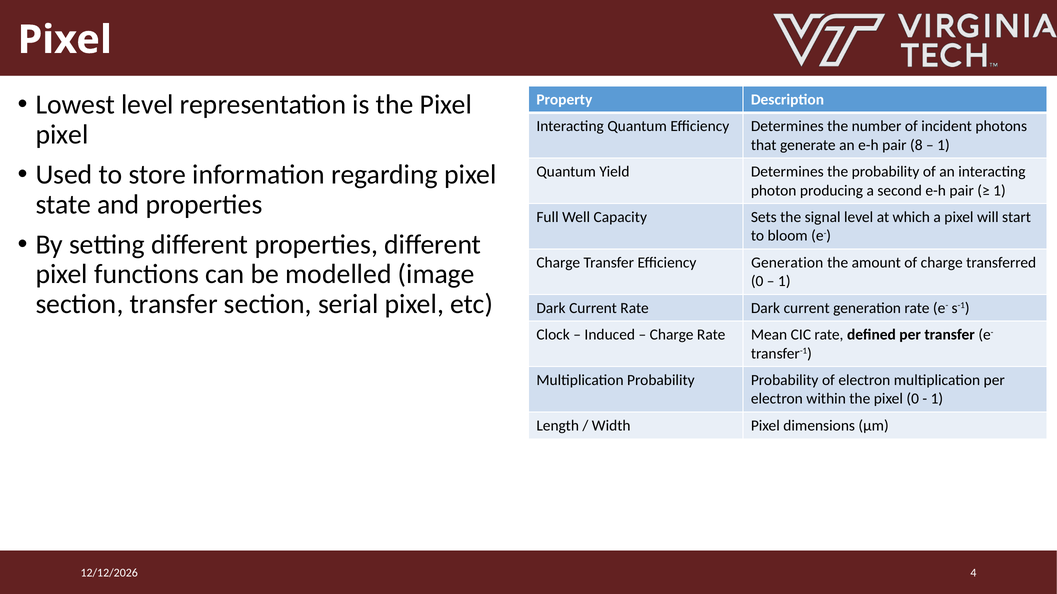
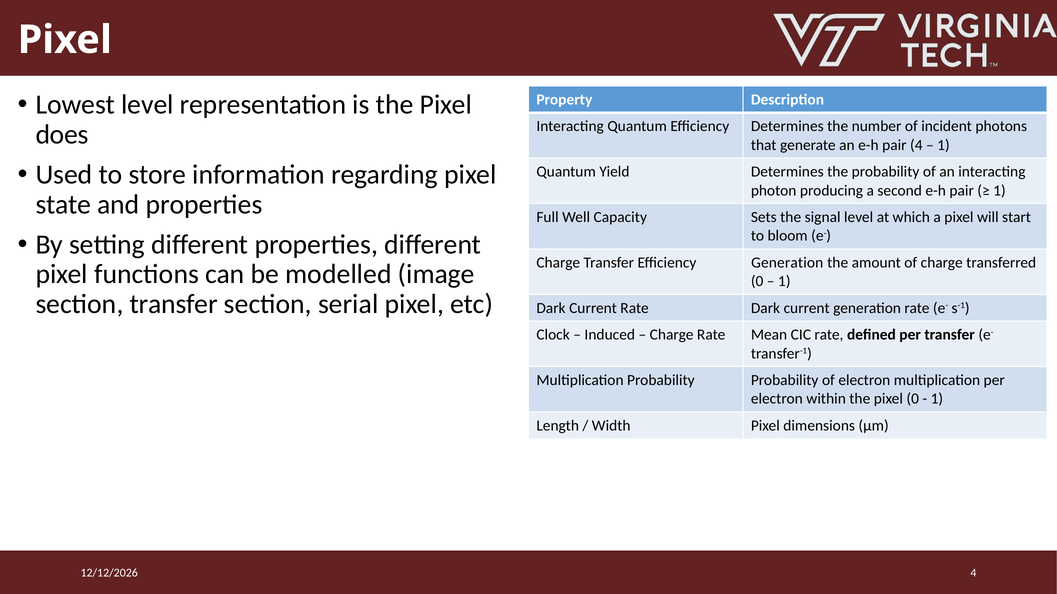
pixel at (62, 135): pixel -> does
pair 8: 8 -> 4
